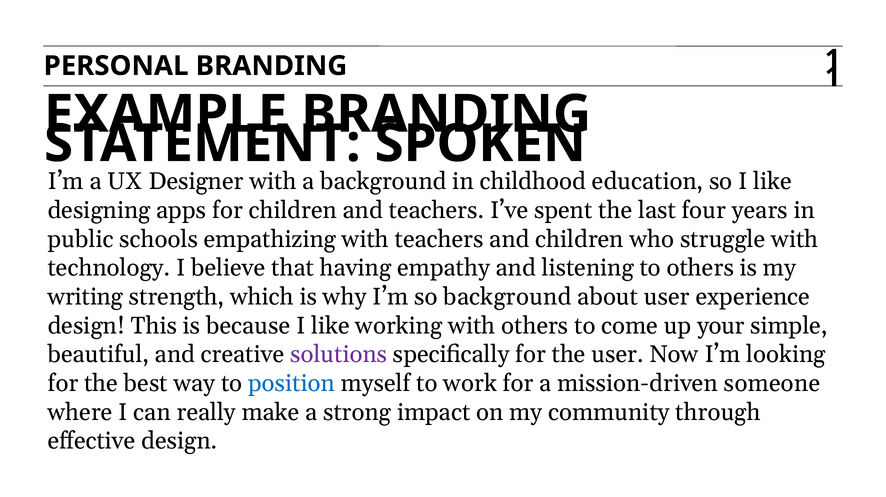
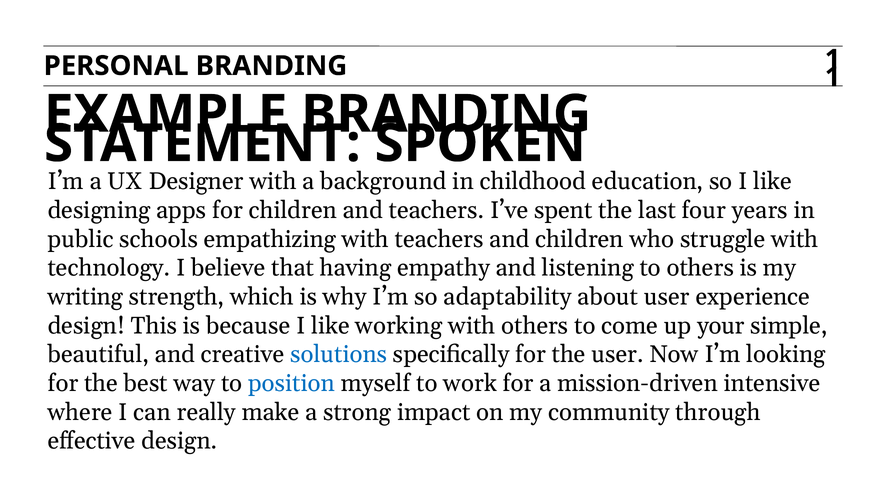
so background: background -> adaptability
solutions colour: purple -> blue
someone: someone -> intensive
